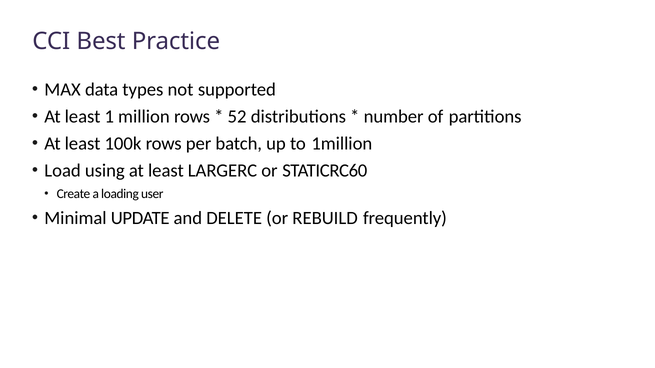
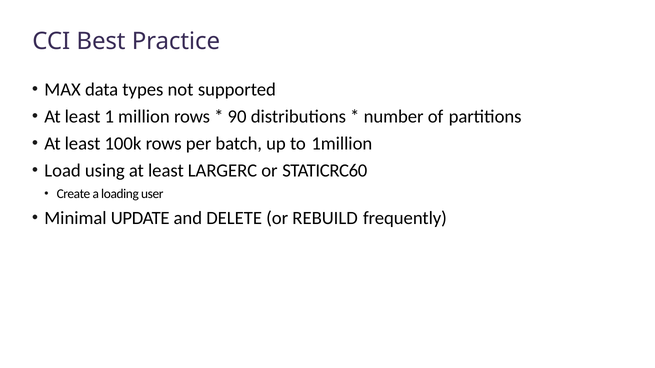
52: 52 -> 90
